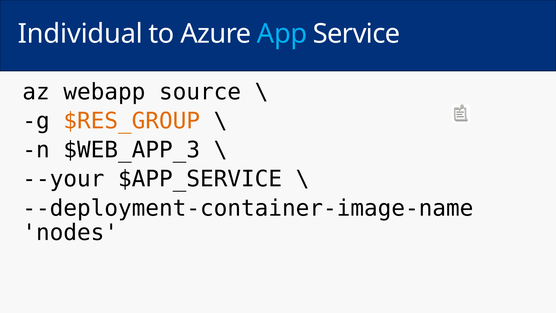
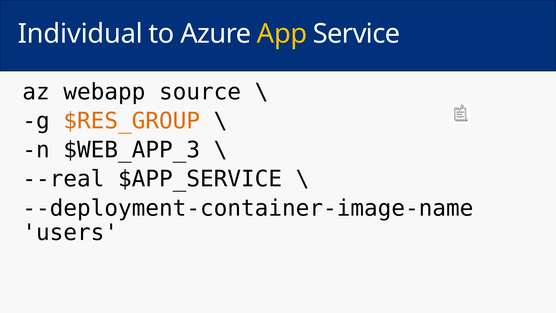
App colour: light blue -> yellow
--your: --your -> --real
nodes: nodes -> users
